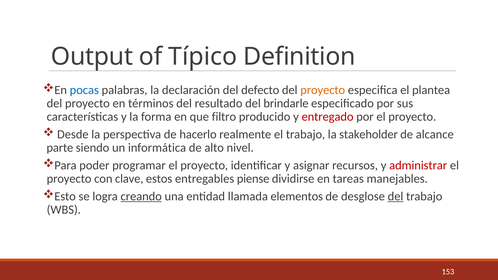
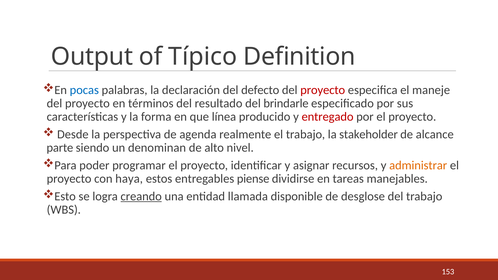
proyecto at (323, 90) colour: orange -> red
plantea: plantea -> maneje
filtro: filtro -> línea
hacerlo: hacerlo -> agenda
informática: informática -> denominan
administrar colour: red -> orange
clave: clave -> haya
elementos: elementos -> disponible
del at (396, 196) underline: present -> none
